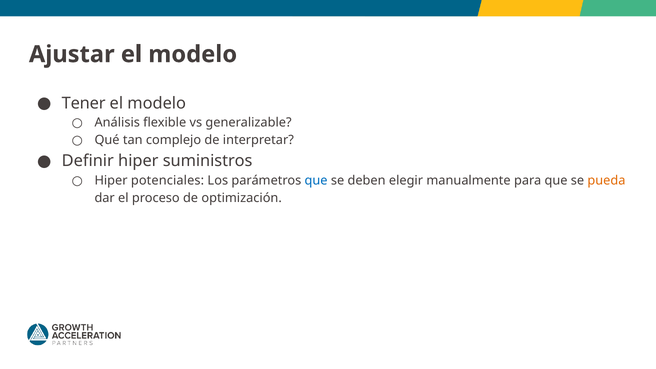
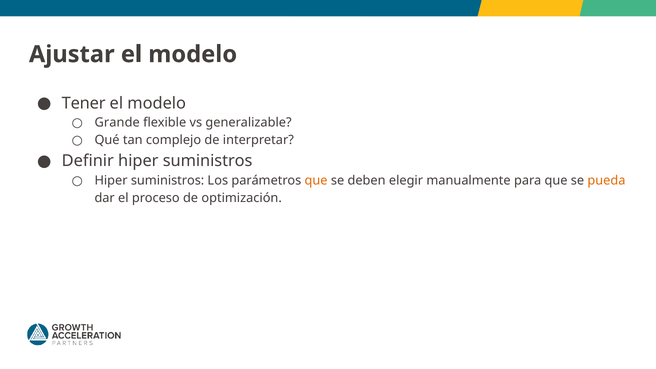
Análisis: Análisis -> Grande
potenciales at (168, 180): potenciales -> suministros
que at (316, 180) colour: blue -> orange
